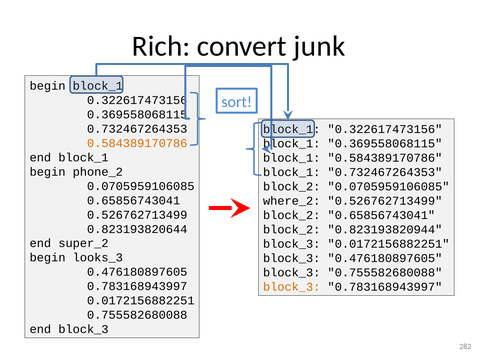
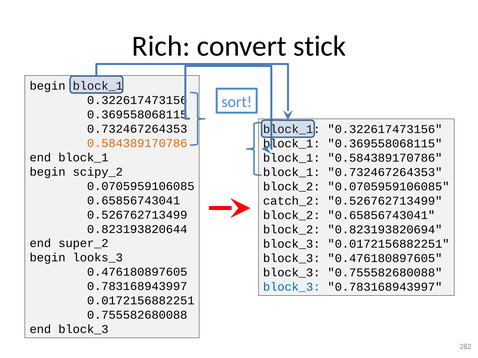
junk: junk -> stick
phone_2: phone_2 -> scipy_2
where_2: where_2 -> catch_2
0.823193820944: 0.823193820944 -> 0.823193820694
block_3 at (292, 287) colour: orange -> blue
